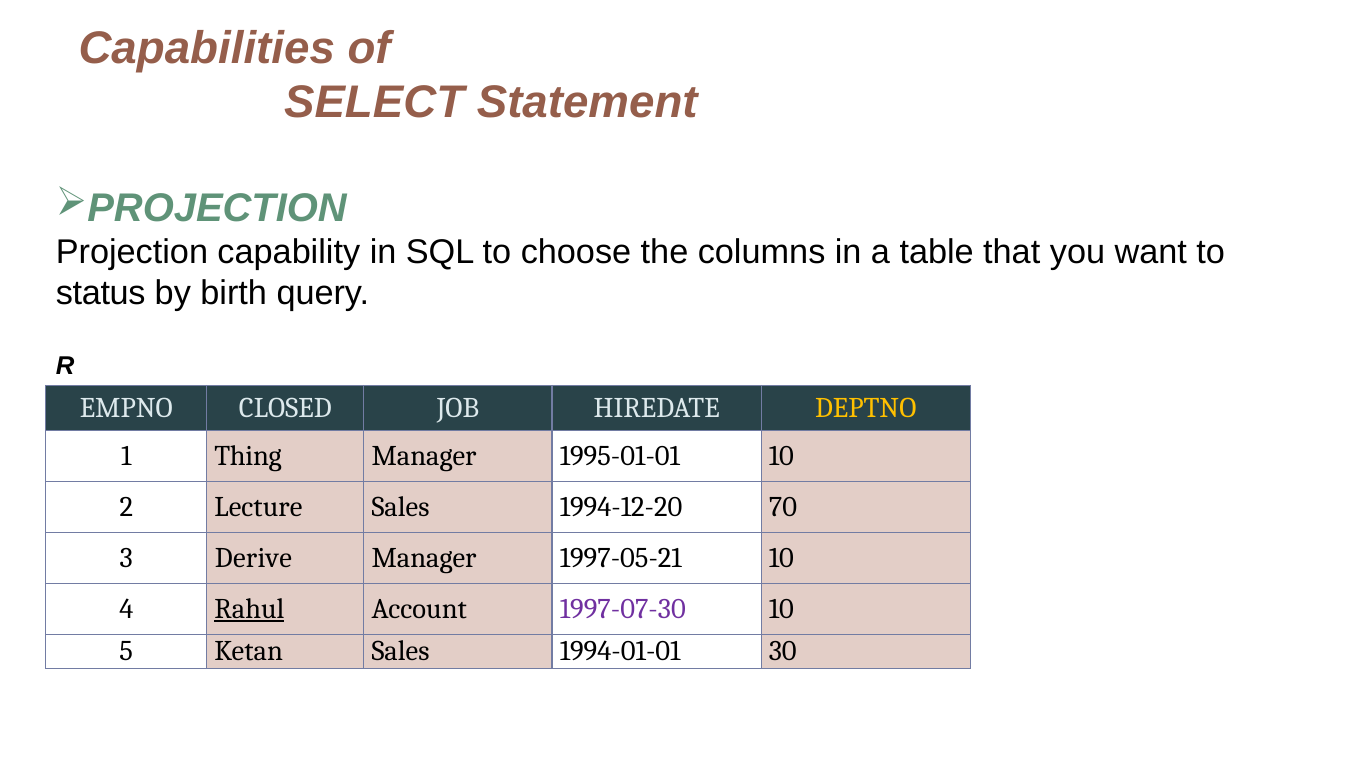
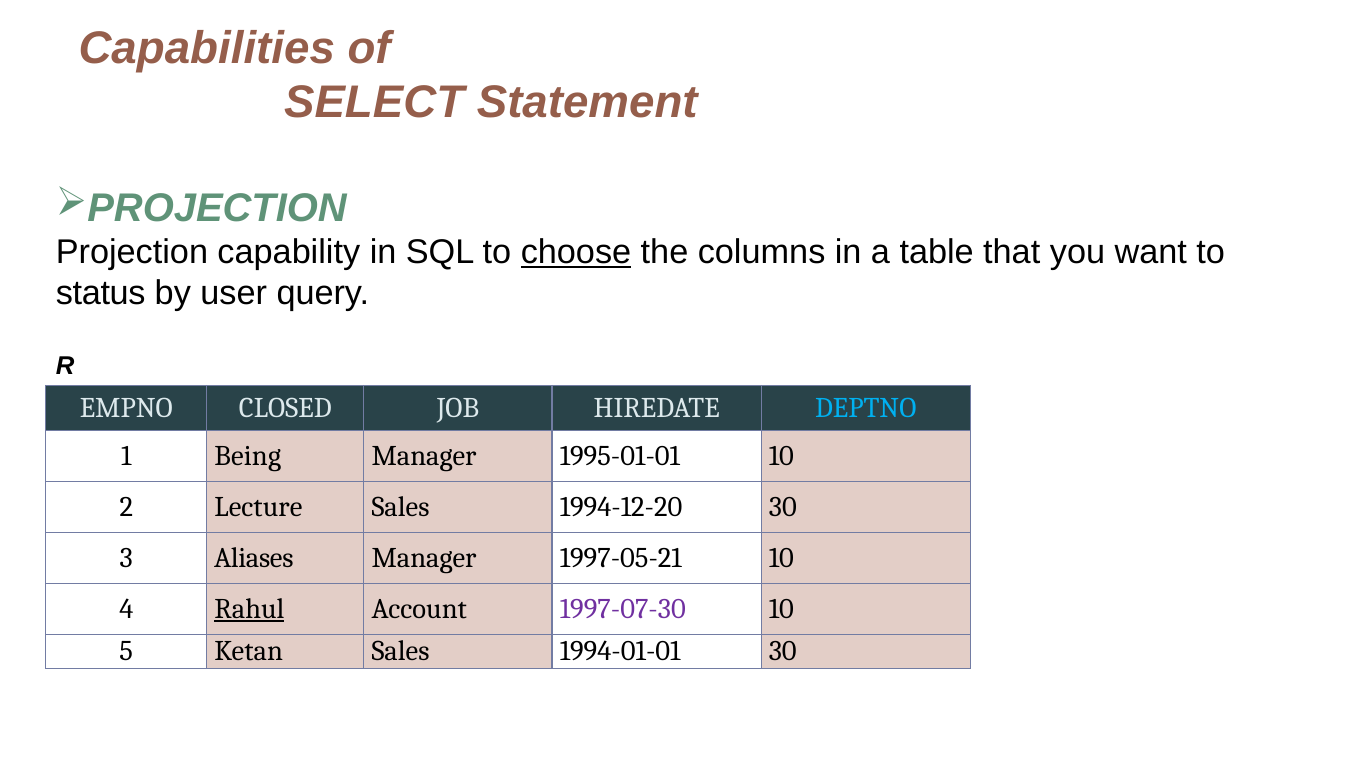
choose underline: none -> present
birth: birth -> user
DEPTNO colour: yellow -> light blue
Thing: Thing -> Being
1994-12-20 70: 70 -> 30
Derive: Derive -> Aliases
